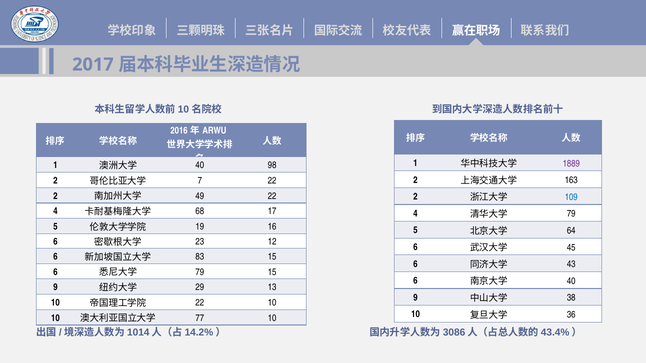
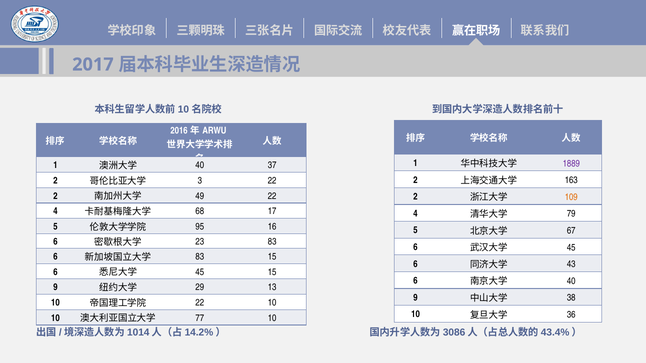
98: 98 -> 37
7: 7 -> 3
109 colour: blue -> orange
19: 19 -> 95
64: 64 -> 67
23 12: 12 -> 83
79 at (200, 272): 79 -> 45
